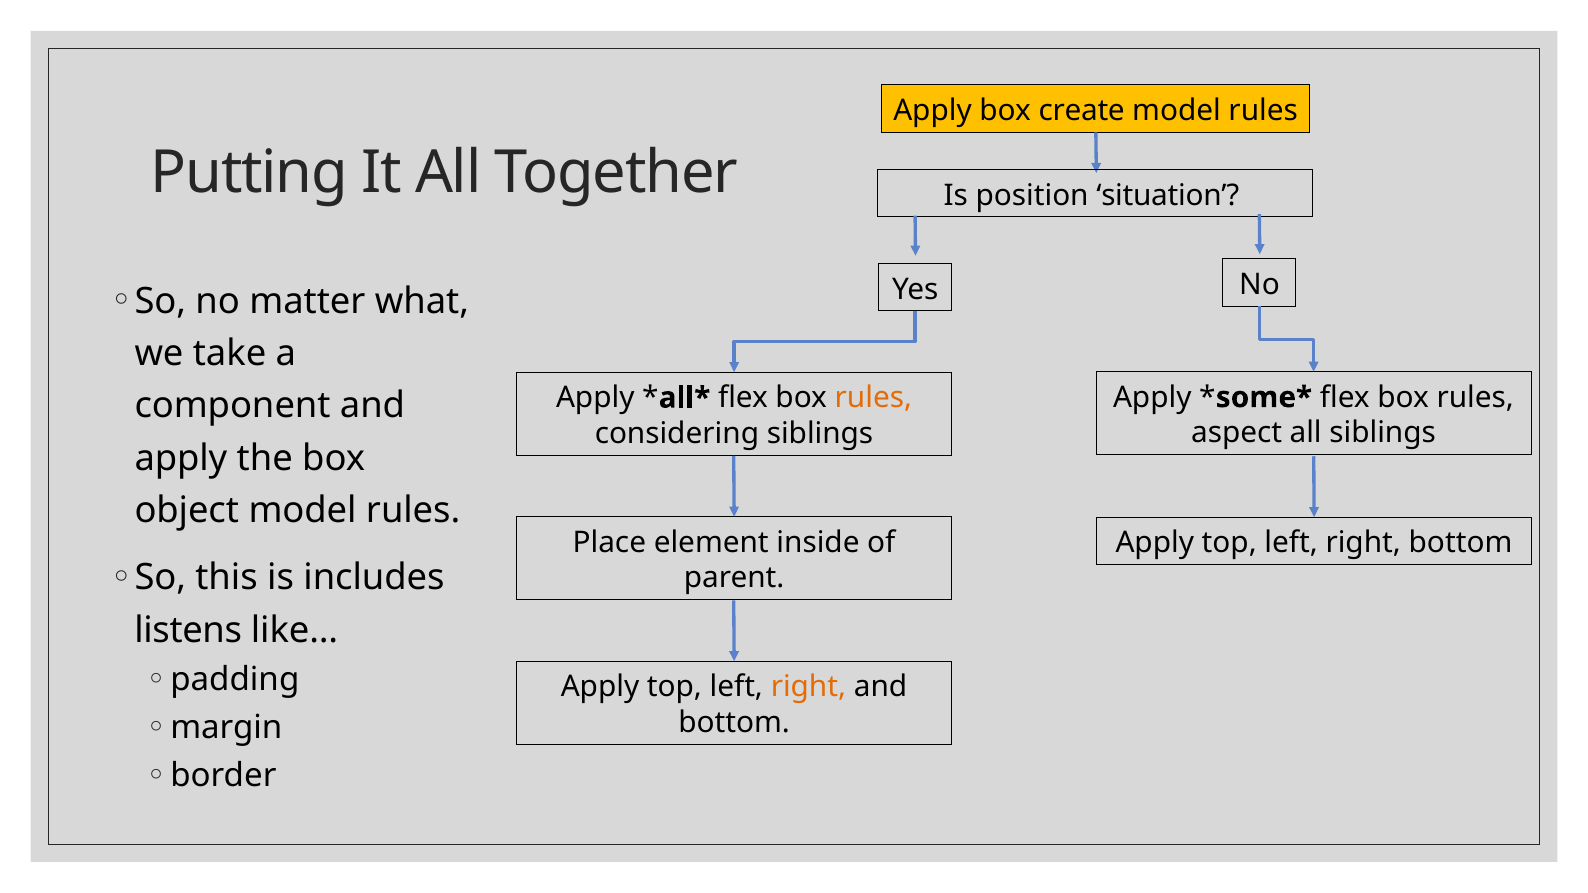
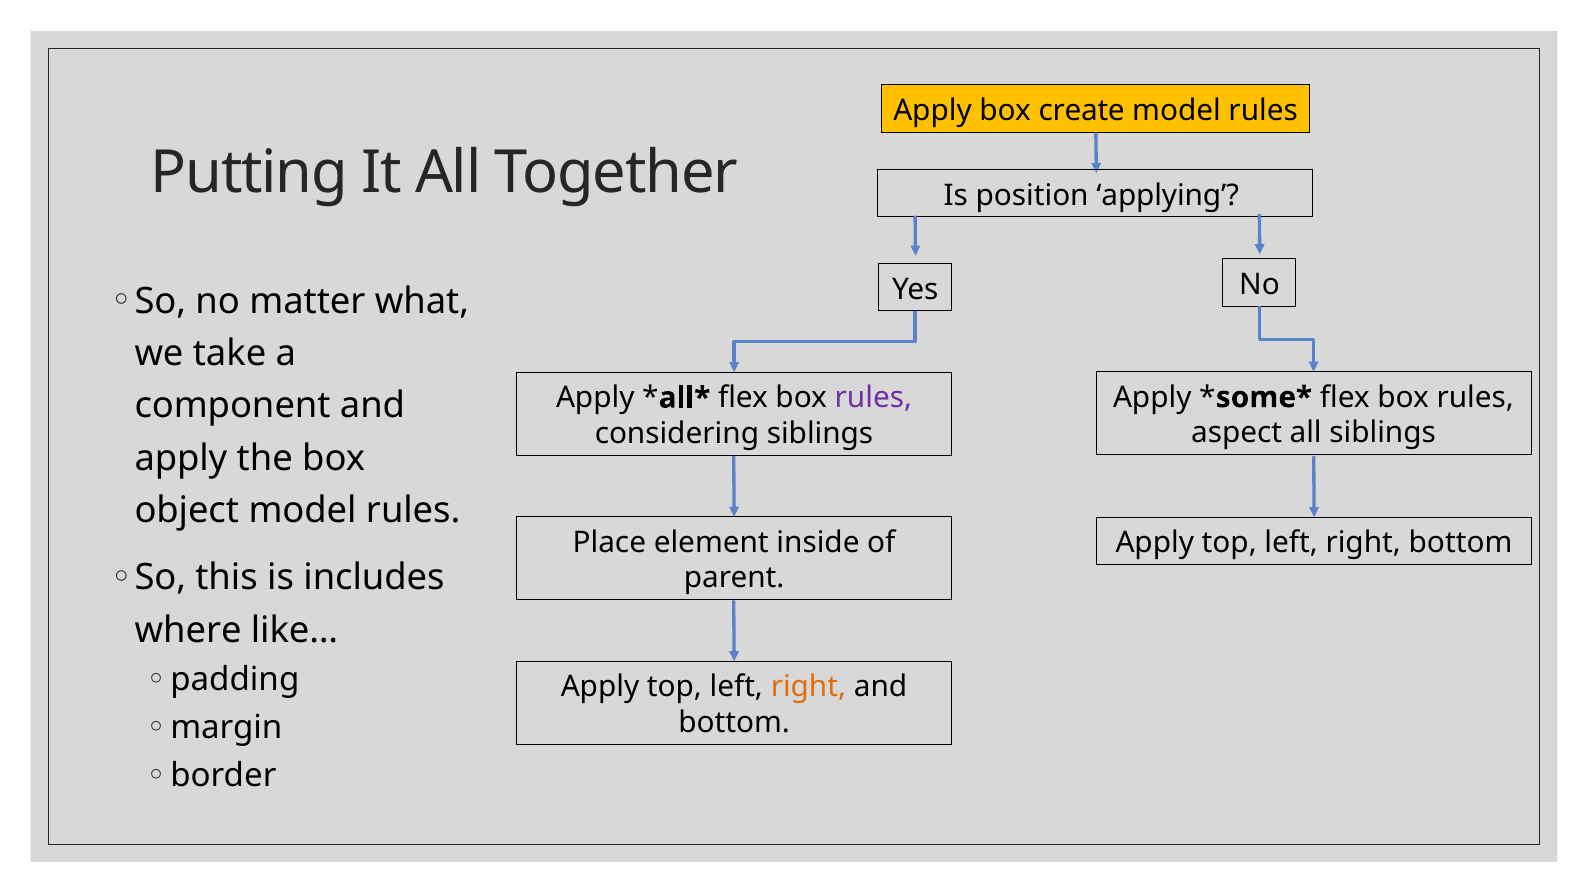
situation: situation -> applying
rules at (873, 398) colour: orange -> purple
listens: listens -> where
